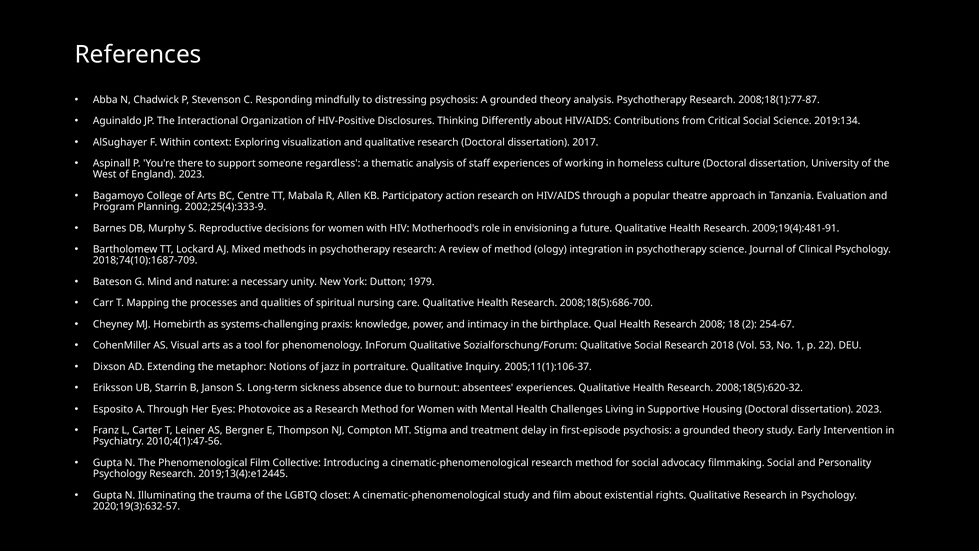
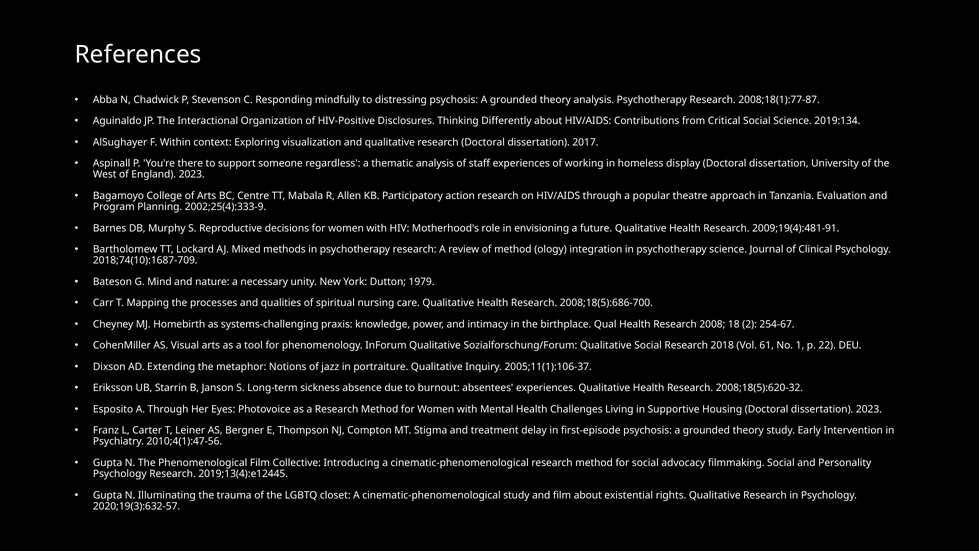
culture: culture -> display
53: 53 -> 61
